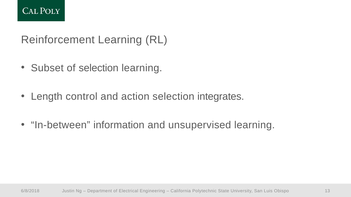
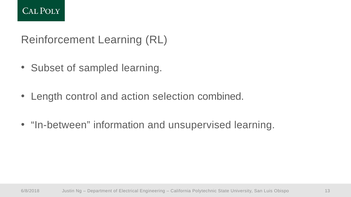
of selection: selection -> sampled
integrates: integrates -> combined
